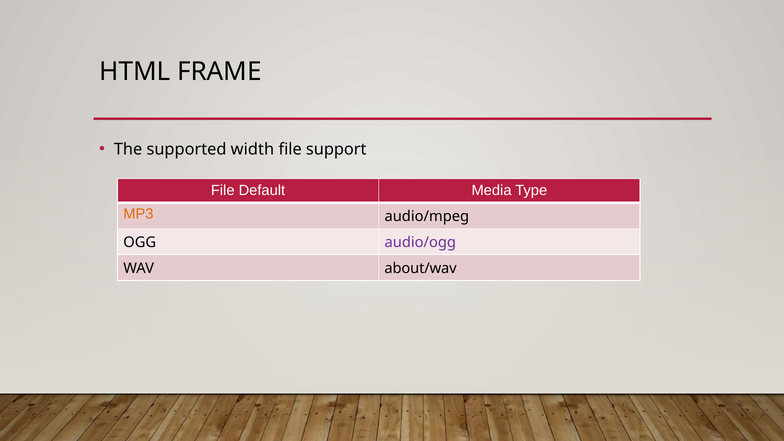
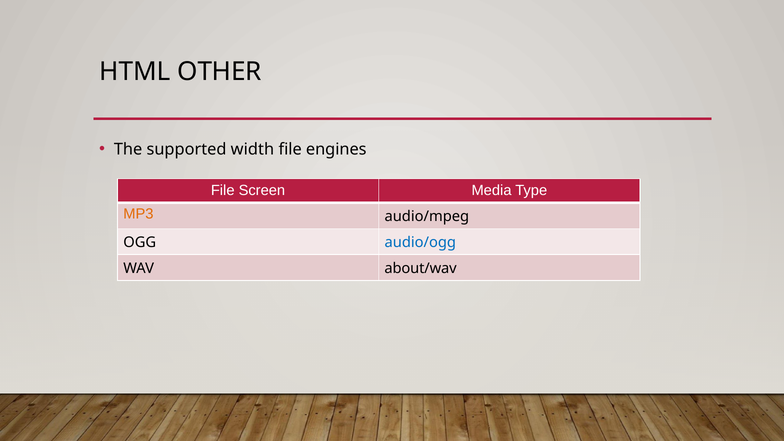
FRAME: FRAME -> OTHER
support: support -> engines
Default: Default -> Screen
audio/ogg colour: purple -> blue
